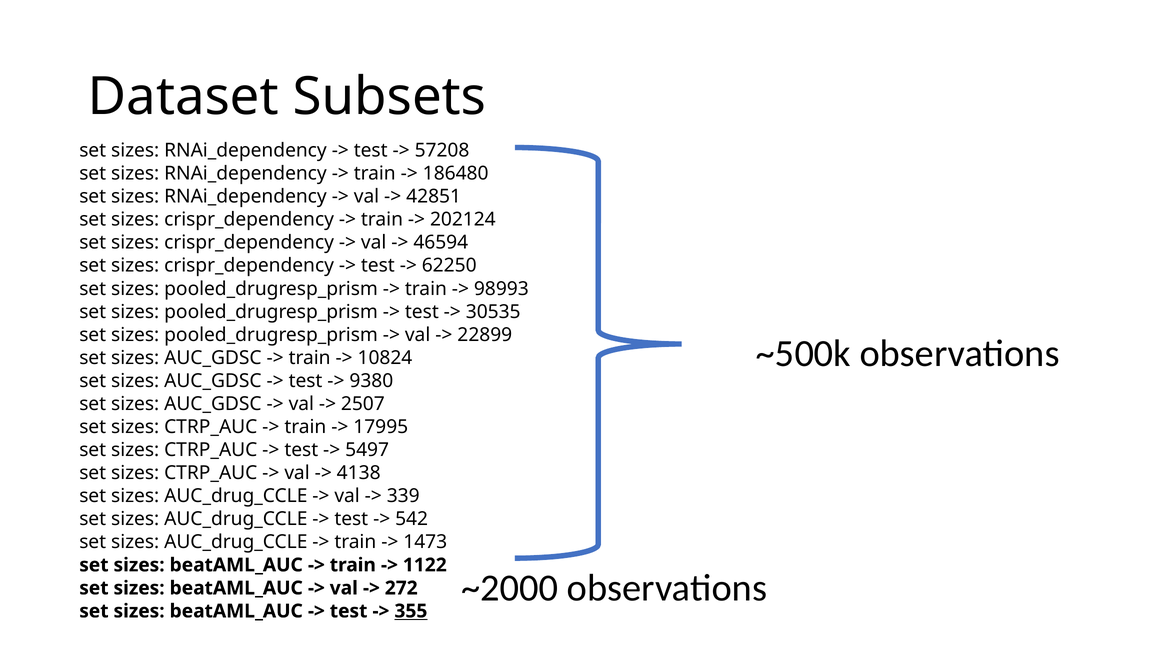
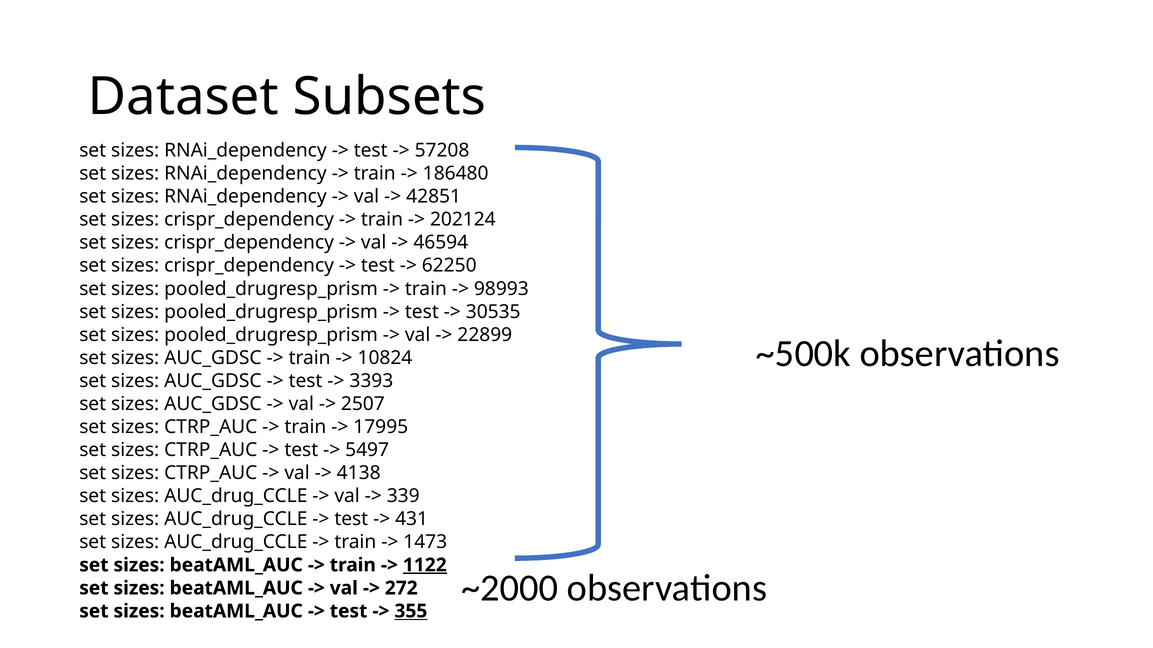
9380: 9380 -> 3393
542: 542 -> 431
1122 underline: none -> present
